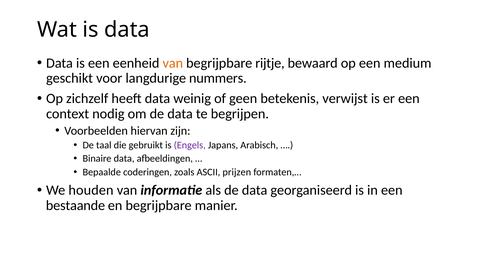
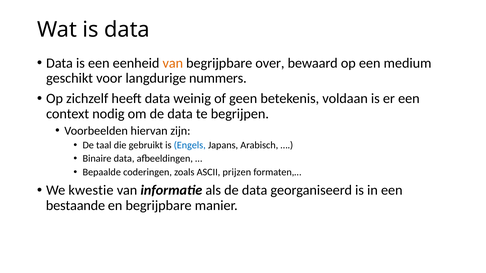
rijtje: rijtje -> over
verwijst: verwijst -> voldaan
Engels colour: purple -> blue
houden: houden -> kwestie
